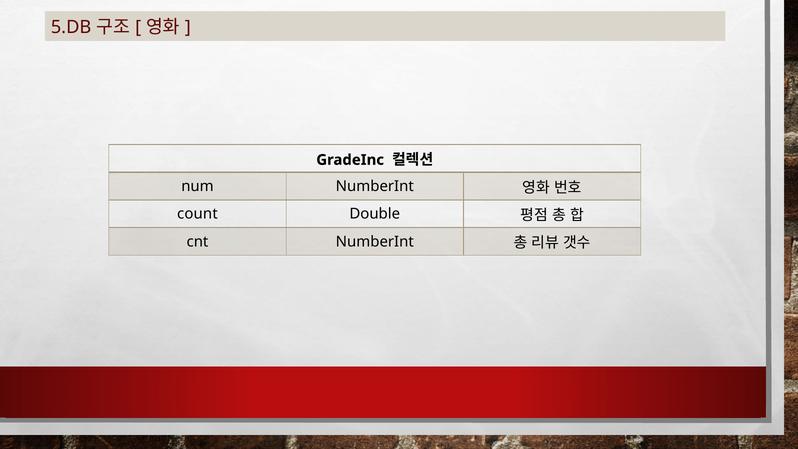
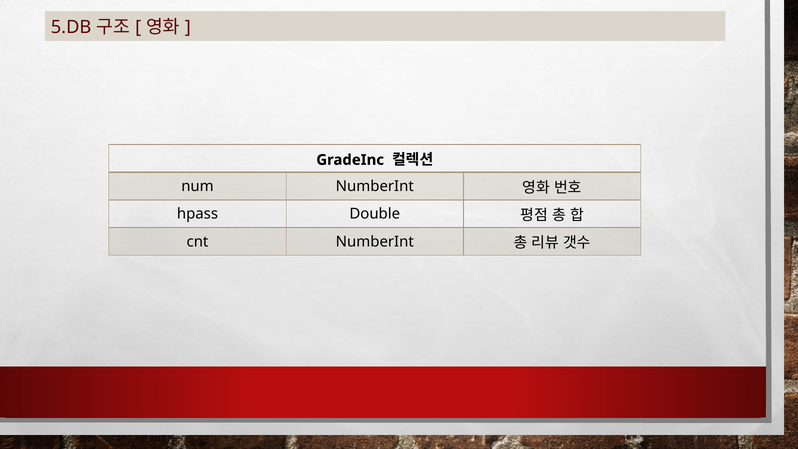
count: count -> hpass
